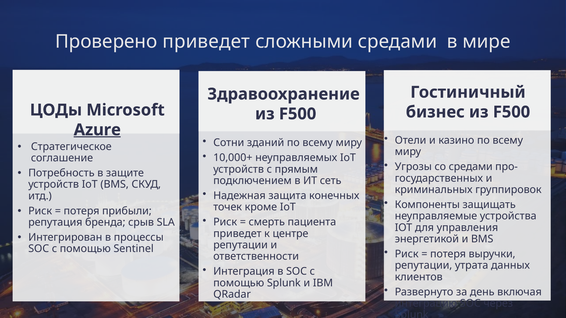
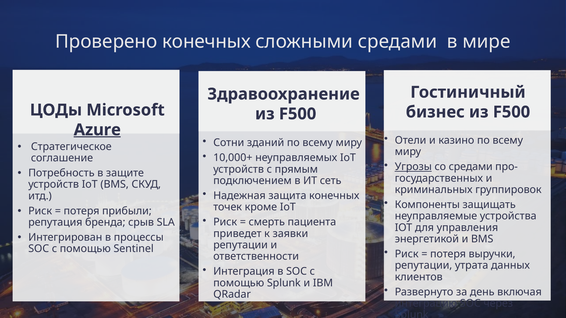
Проверено приведет: приведет -> конечных
Угрозы underline: none -> present
центре: центре -> заявки
